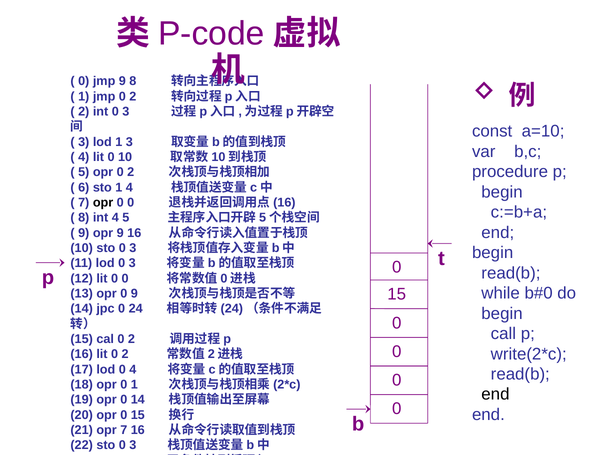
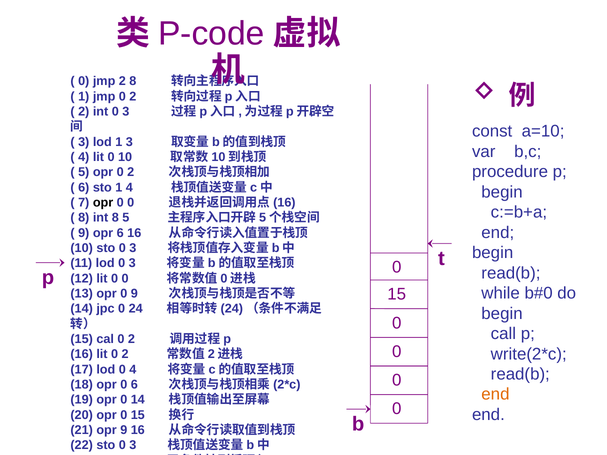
jmp 9: 9 -> 2
int 4: 4 -> 8
opr 9: 9 -> 6
0 1: 1 -> 6
end at (495, 395) colour: black -> orange
opr 7: 7 -> 9
